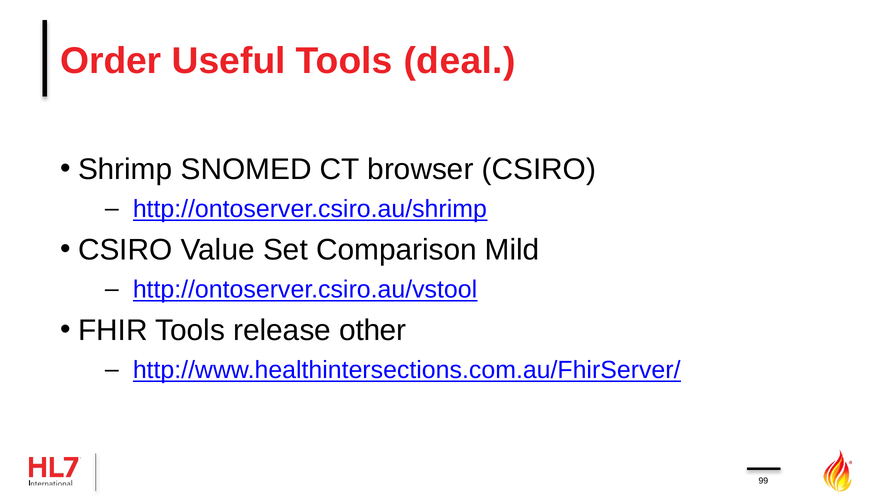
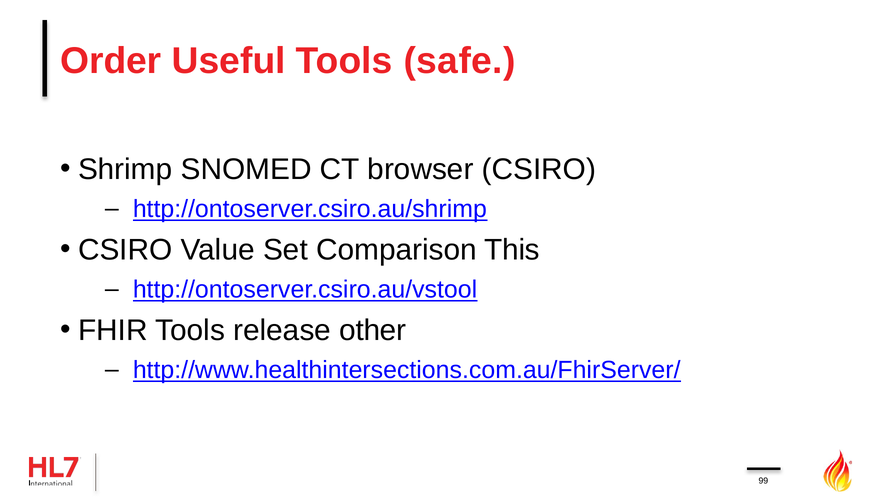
deal: deal -> safe
Mild: Mild -> This
